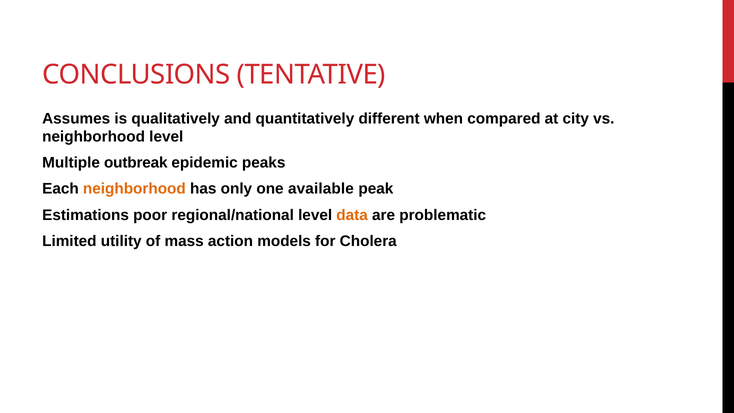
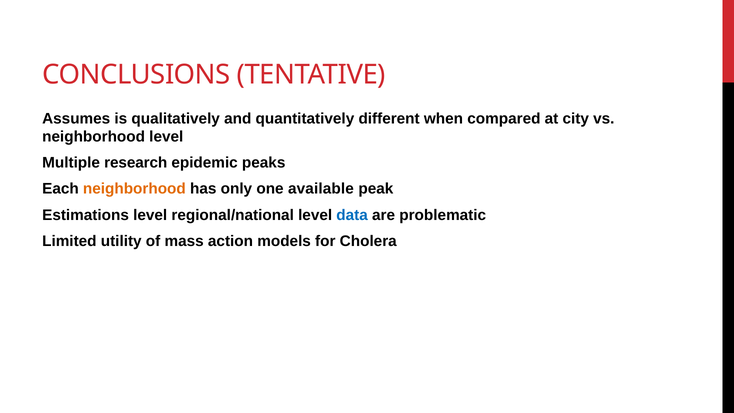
outbreak: outbreak -> research
Estimations poor: poor -> level
data colour: orange -> blue
